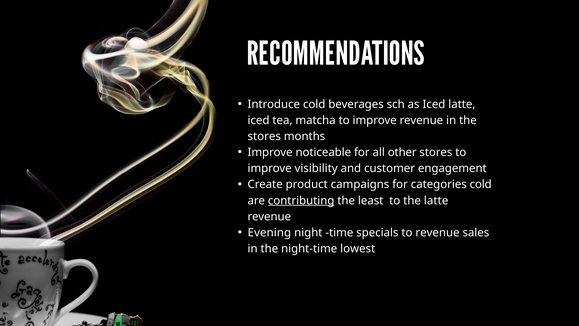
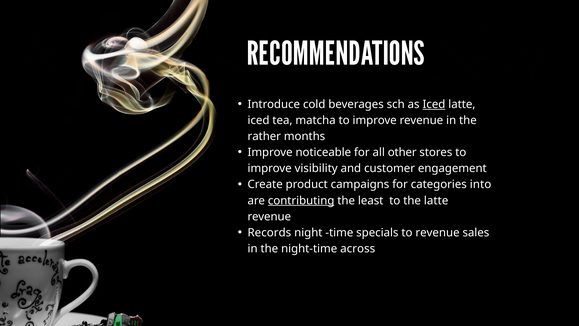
Iced at (434, 104) underline: none -> present
stores at (264, 136): stores -> rather
categories cold: cold -> into
Evening: Evening -> Records
lowest: lowest -> across
